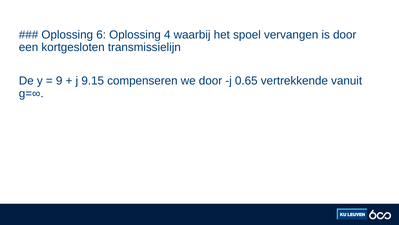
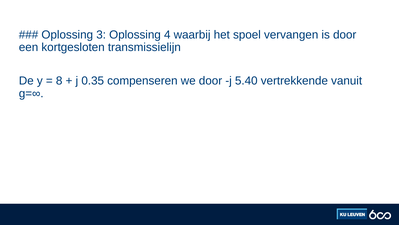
6: 6 -> 3
9: 9 -> 8
9.15: 9.15 -> 0.35
0.65: 0.65 -> 5.40
